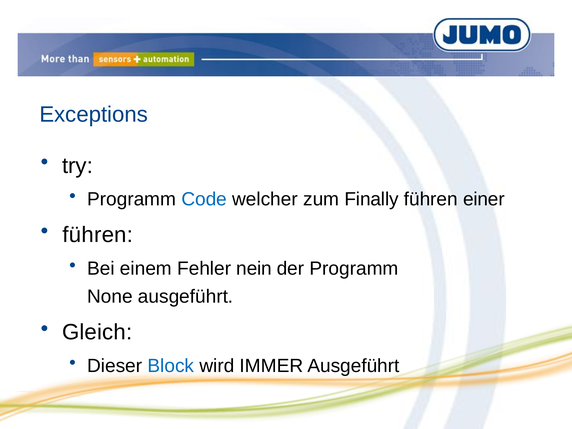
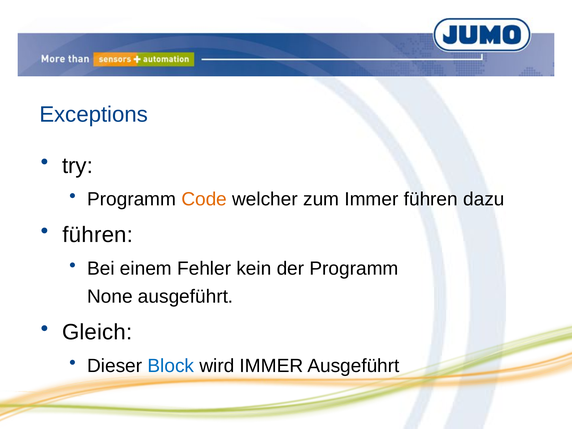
Code colour: blue -> orange
zum Finally: Finally -> Immer
einer: einer -> dazu
nein: nein -> kein
